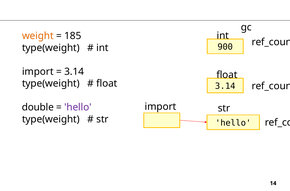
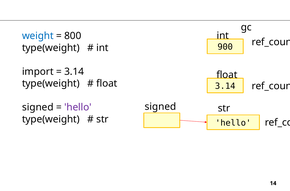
weight colour: orange -> blue
185: 185 -> 800
import at (161, 106): import -> signed
double at (38, 107): double -> signed
